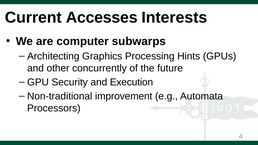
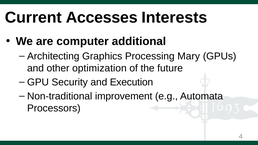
subwarps: subwarps -> additional
Hints: Hints -> Mary
concurrently: concurrently -> optimization
